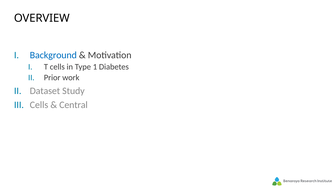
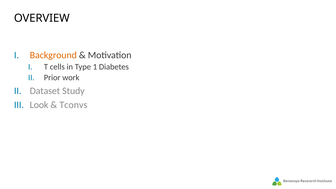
Background colour: blue -> orange
Cells at (39, 105): Cells -> Look
Central: Central -> Tconvs
